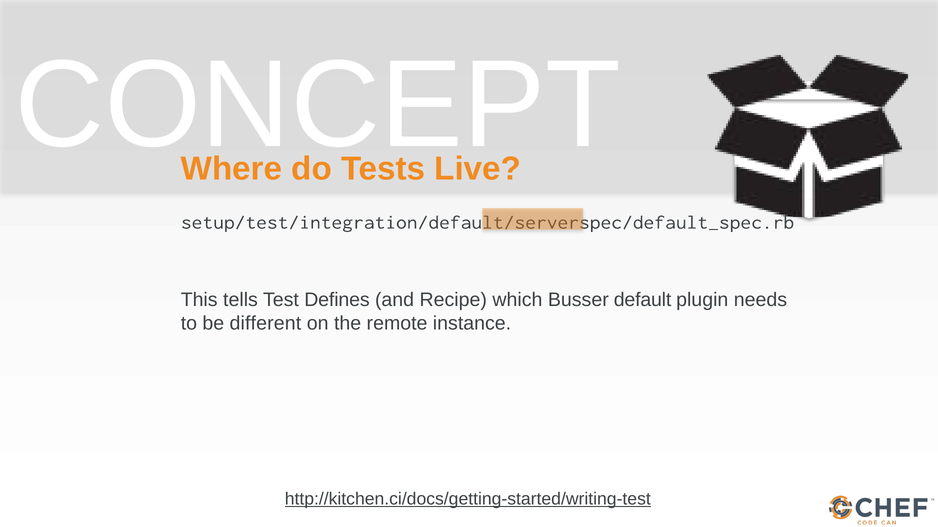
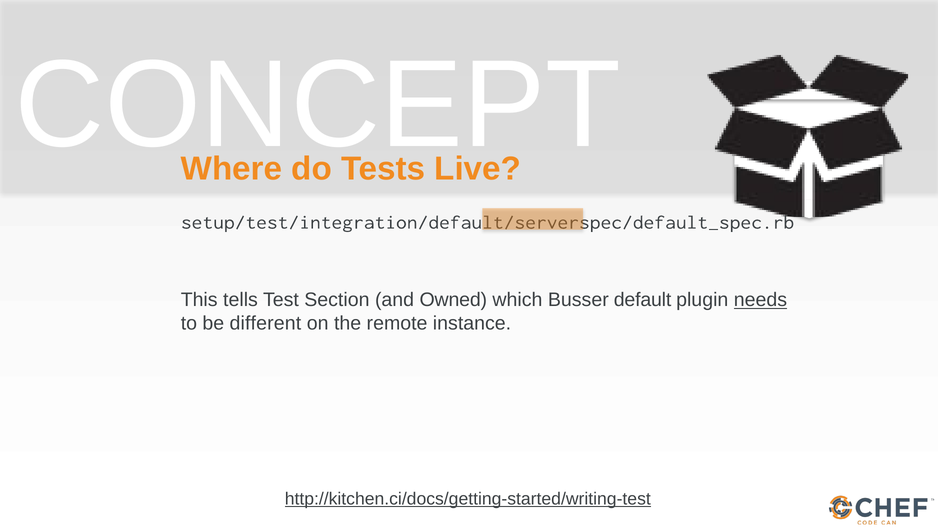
Defines: Defines -> Section
Recipe: Recipe -> Owned
needs underline: none -> present
